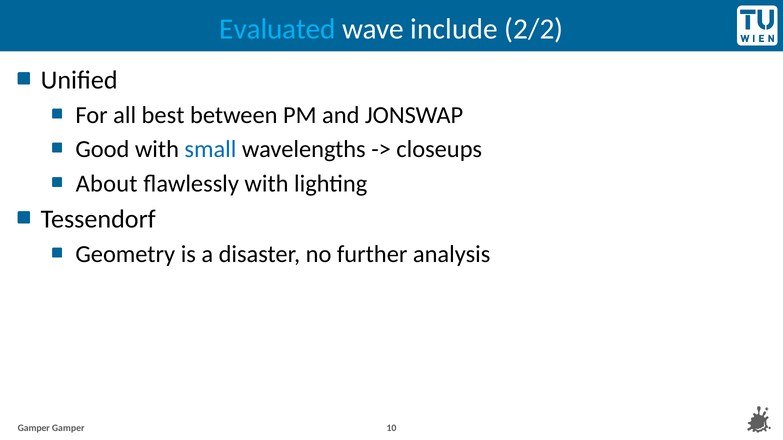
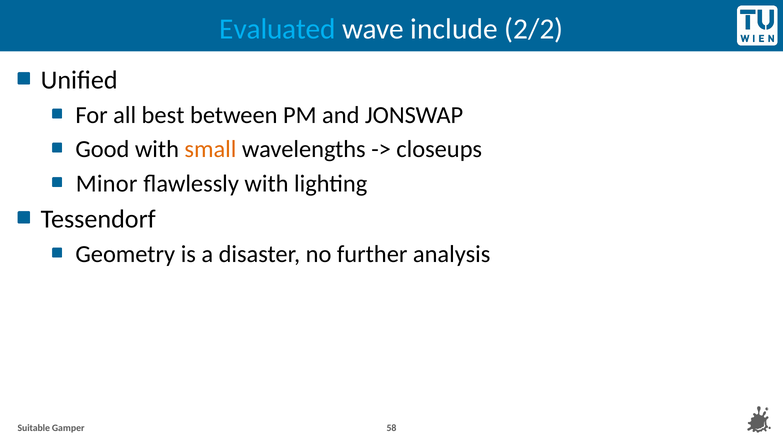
small colour: blue -> orange
About: About -> Minor
Gamper at (34, 429): Gamper -> Suitable
10: 10 -> 58
